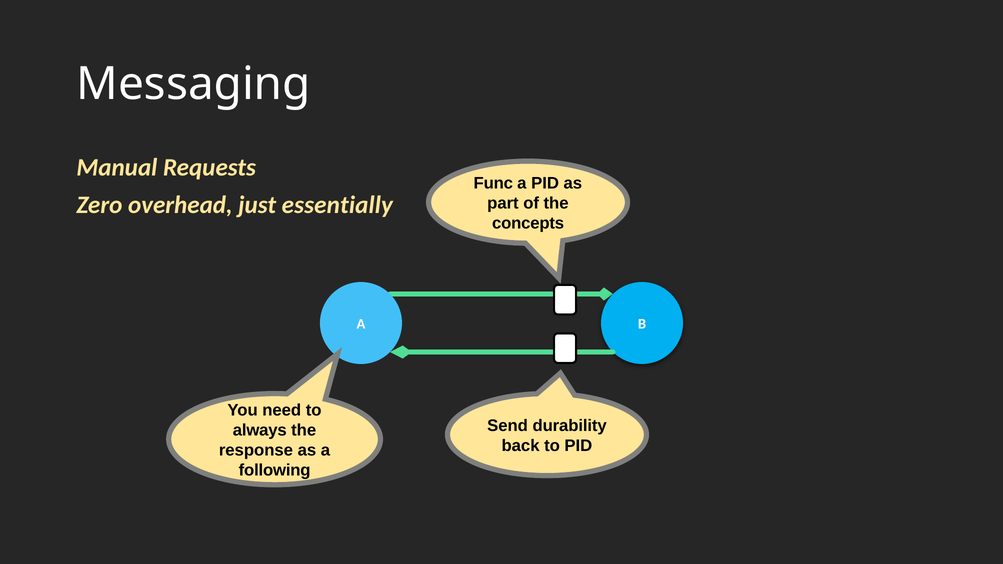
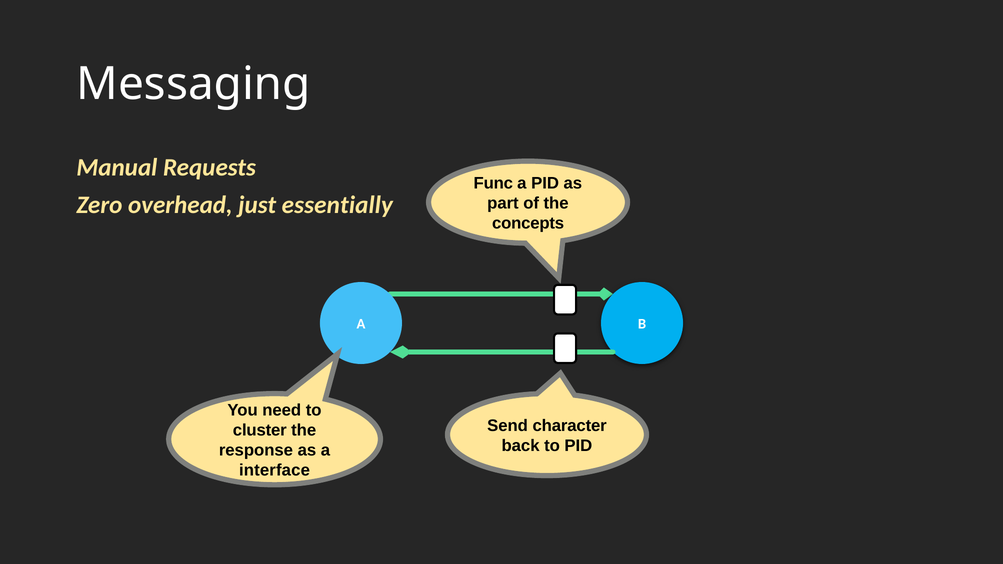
durability: durability -> character
always: always -> cluster
following: following -> interface
